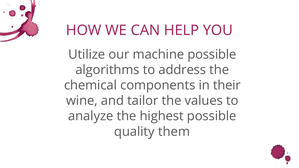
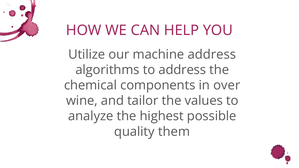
machine possible: possible -> address
their: their -> over
